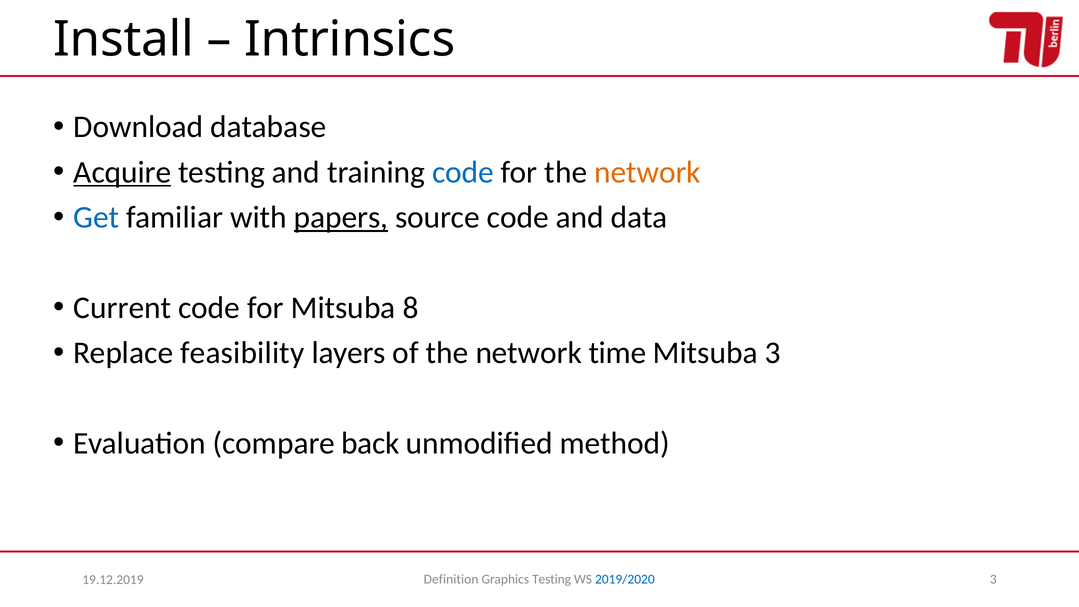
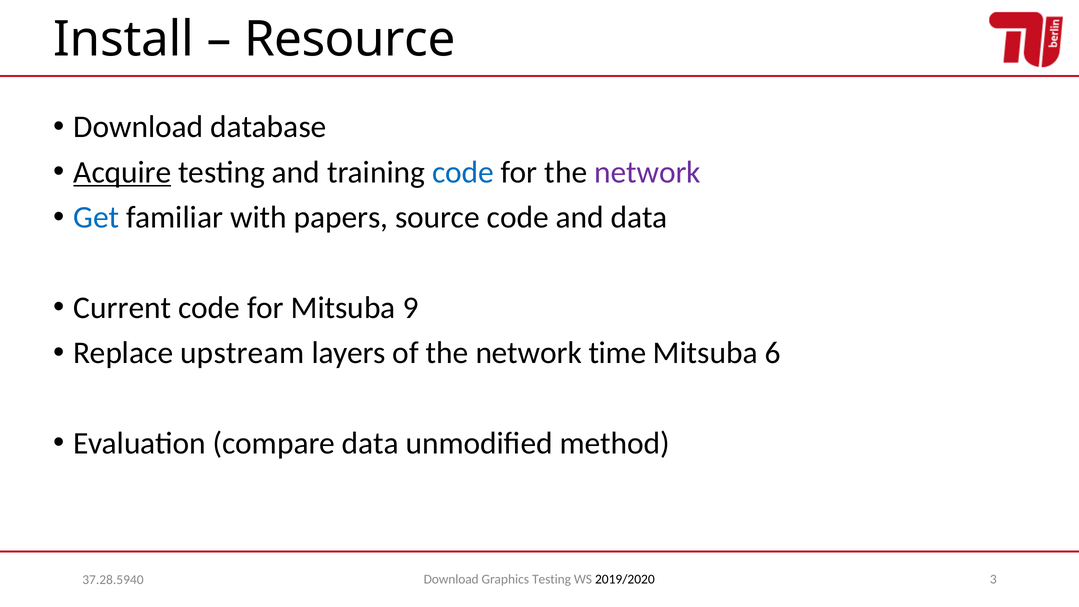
Intrinsics: Intrinsics -> Resource
network at (647, 172) colour: orange -> purple
papers underline: present -> none
8: 8 -> 9
feasibility: feasibility -> upstream
Mitsuba 3: 3 -> 6
compare back: back -> data
Definition at (451, 579): Definition -> Download
2019/2020 colour: blue -> black
19.12.2019: 19.12.2019 -> 37.28.5940
